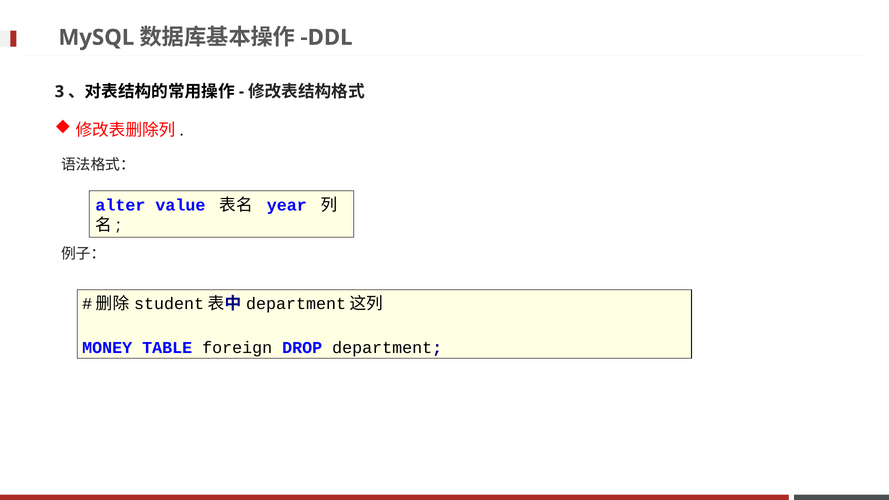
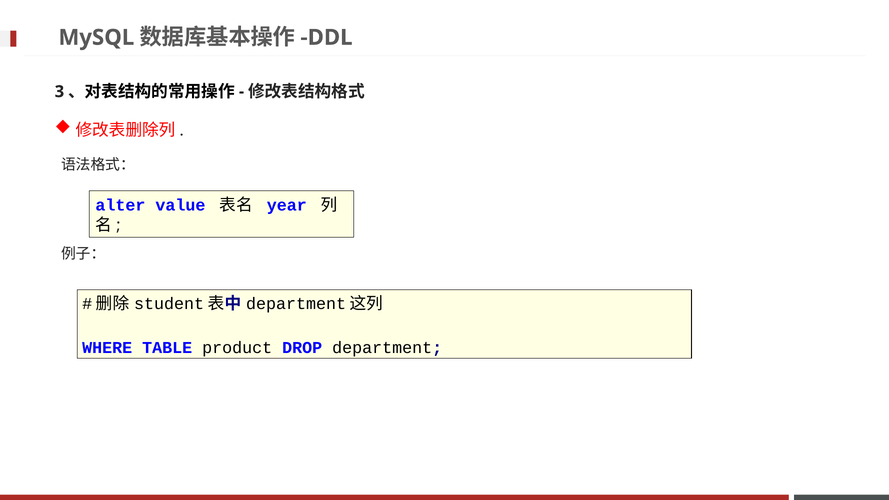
MONEY: MONEY -> WHERE
foreign: foreign -> product
